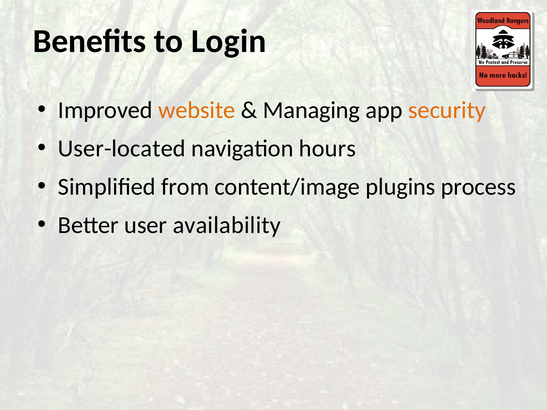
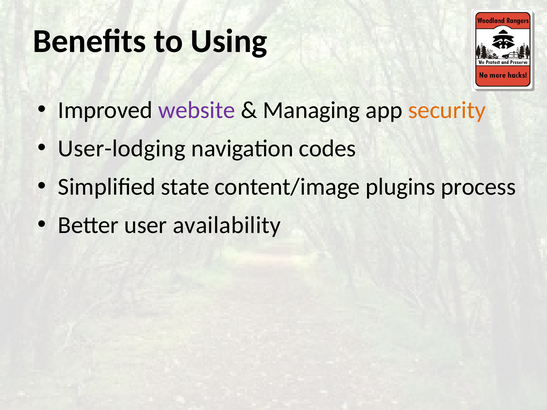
Login: Login -> Using
website colour: orange -> purple
User-located: User-located -> User-lodging
hours: hours -> codes
from: from -> state
